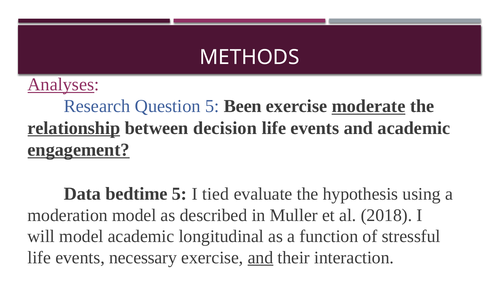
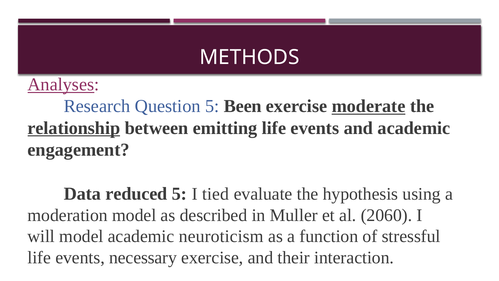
decision: decision -> emitting
engagement underline: present -> none
bedtime: bedtime -> reduced
2018: 2018 -> 2060
longitudinal: longitudinal -> neuroticism
and at (260, 257) underline: present -> none
